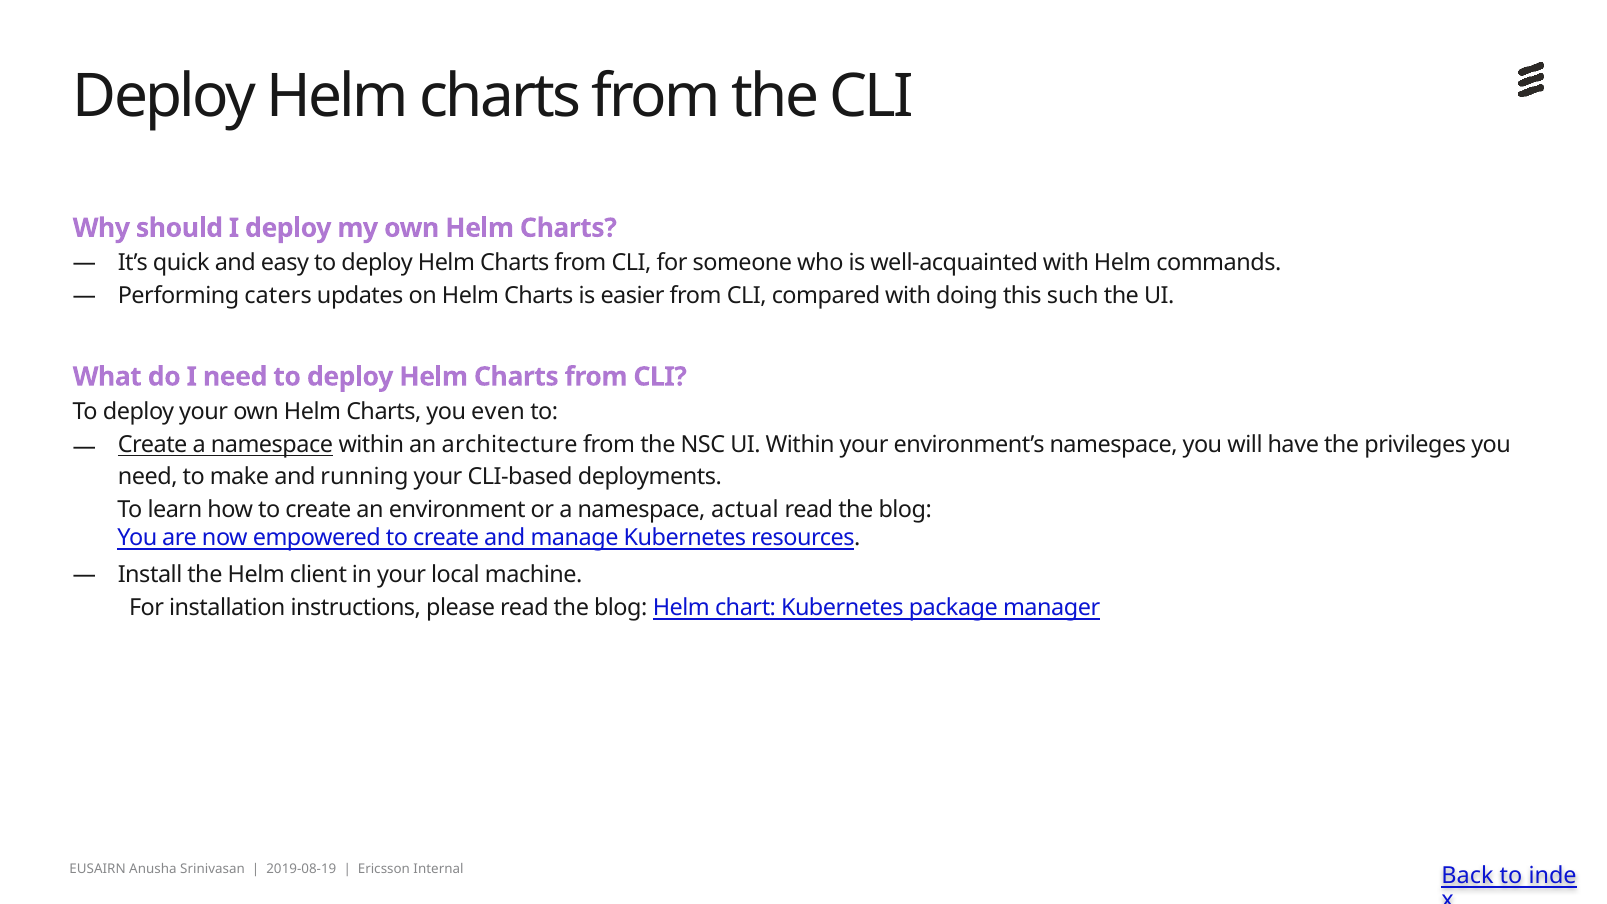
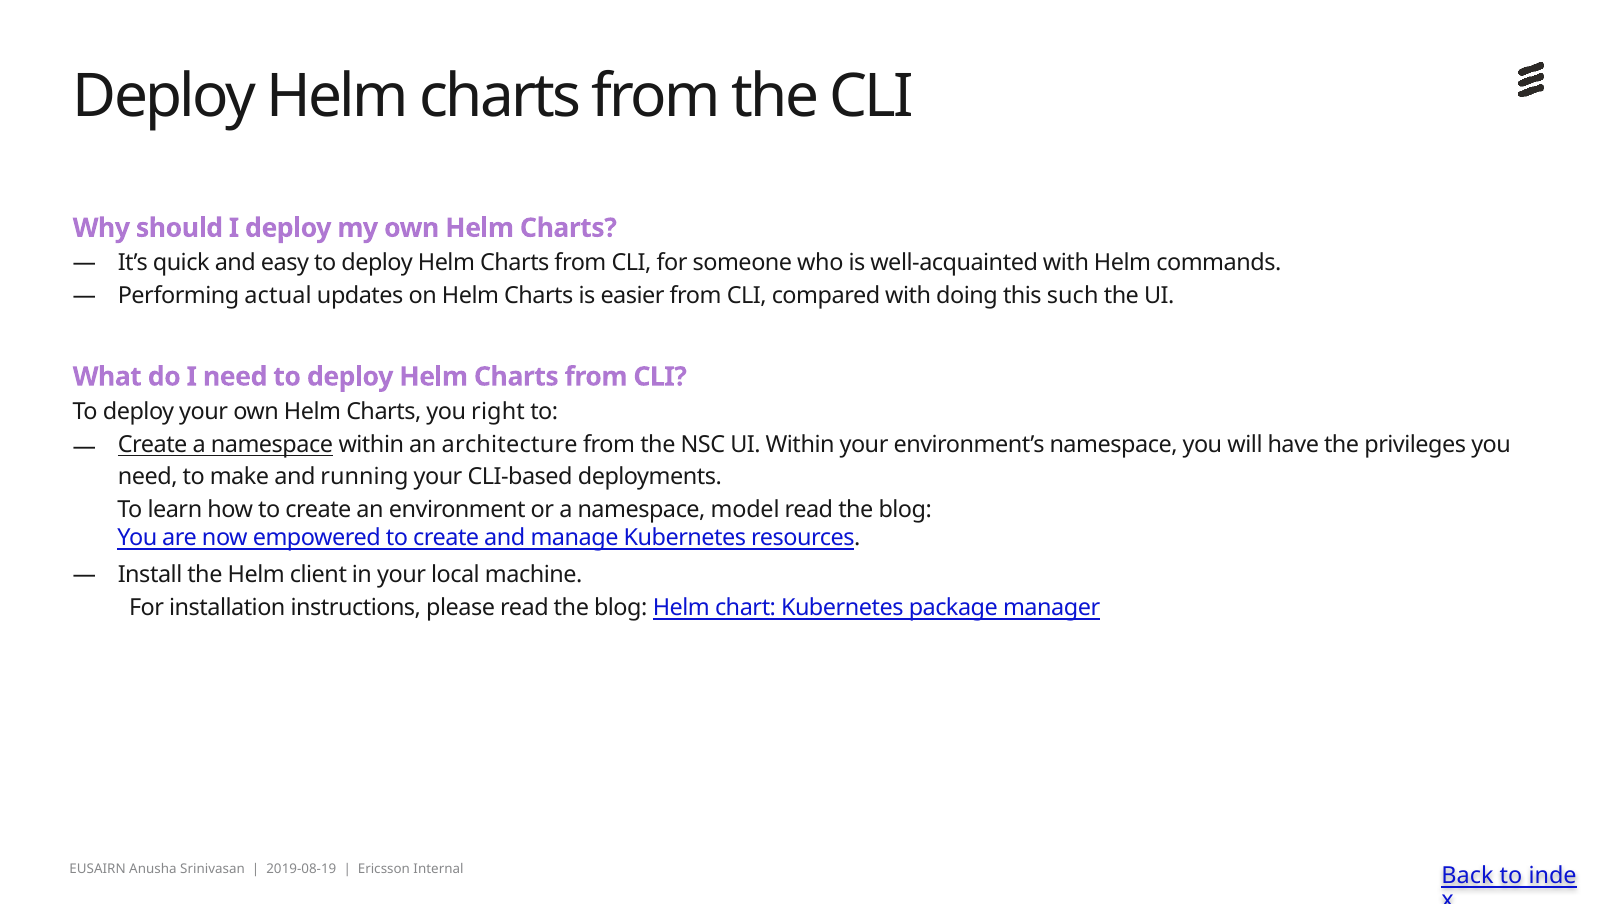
caters: caters -> actual
even: even -> right
actual: actual -> model
